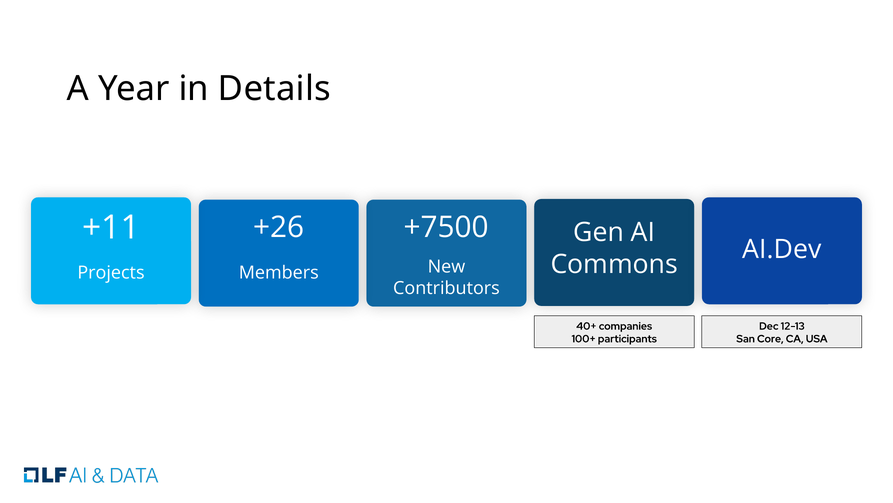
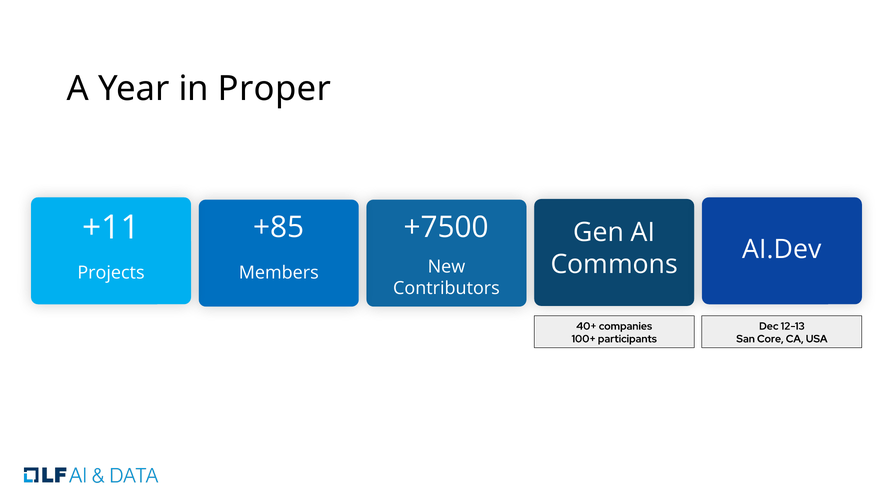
Details: Details -> Proper
+26: +26 -> +85
